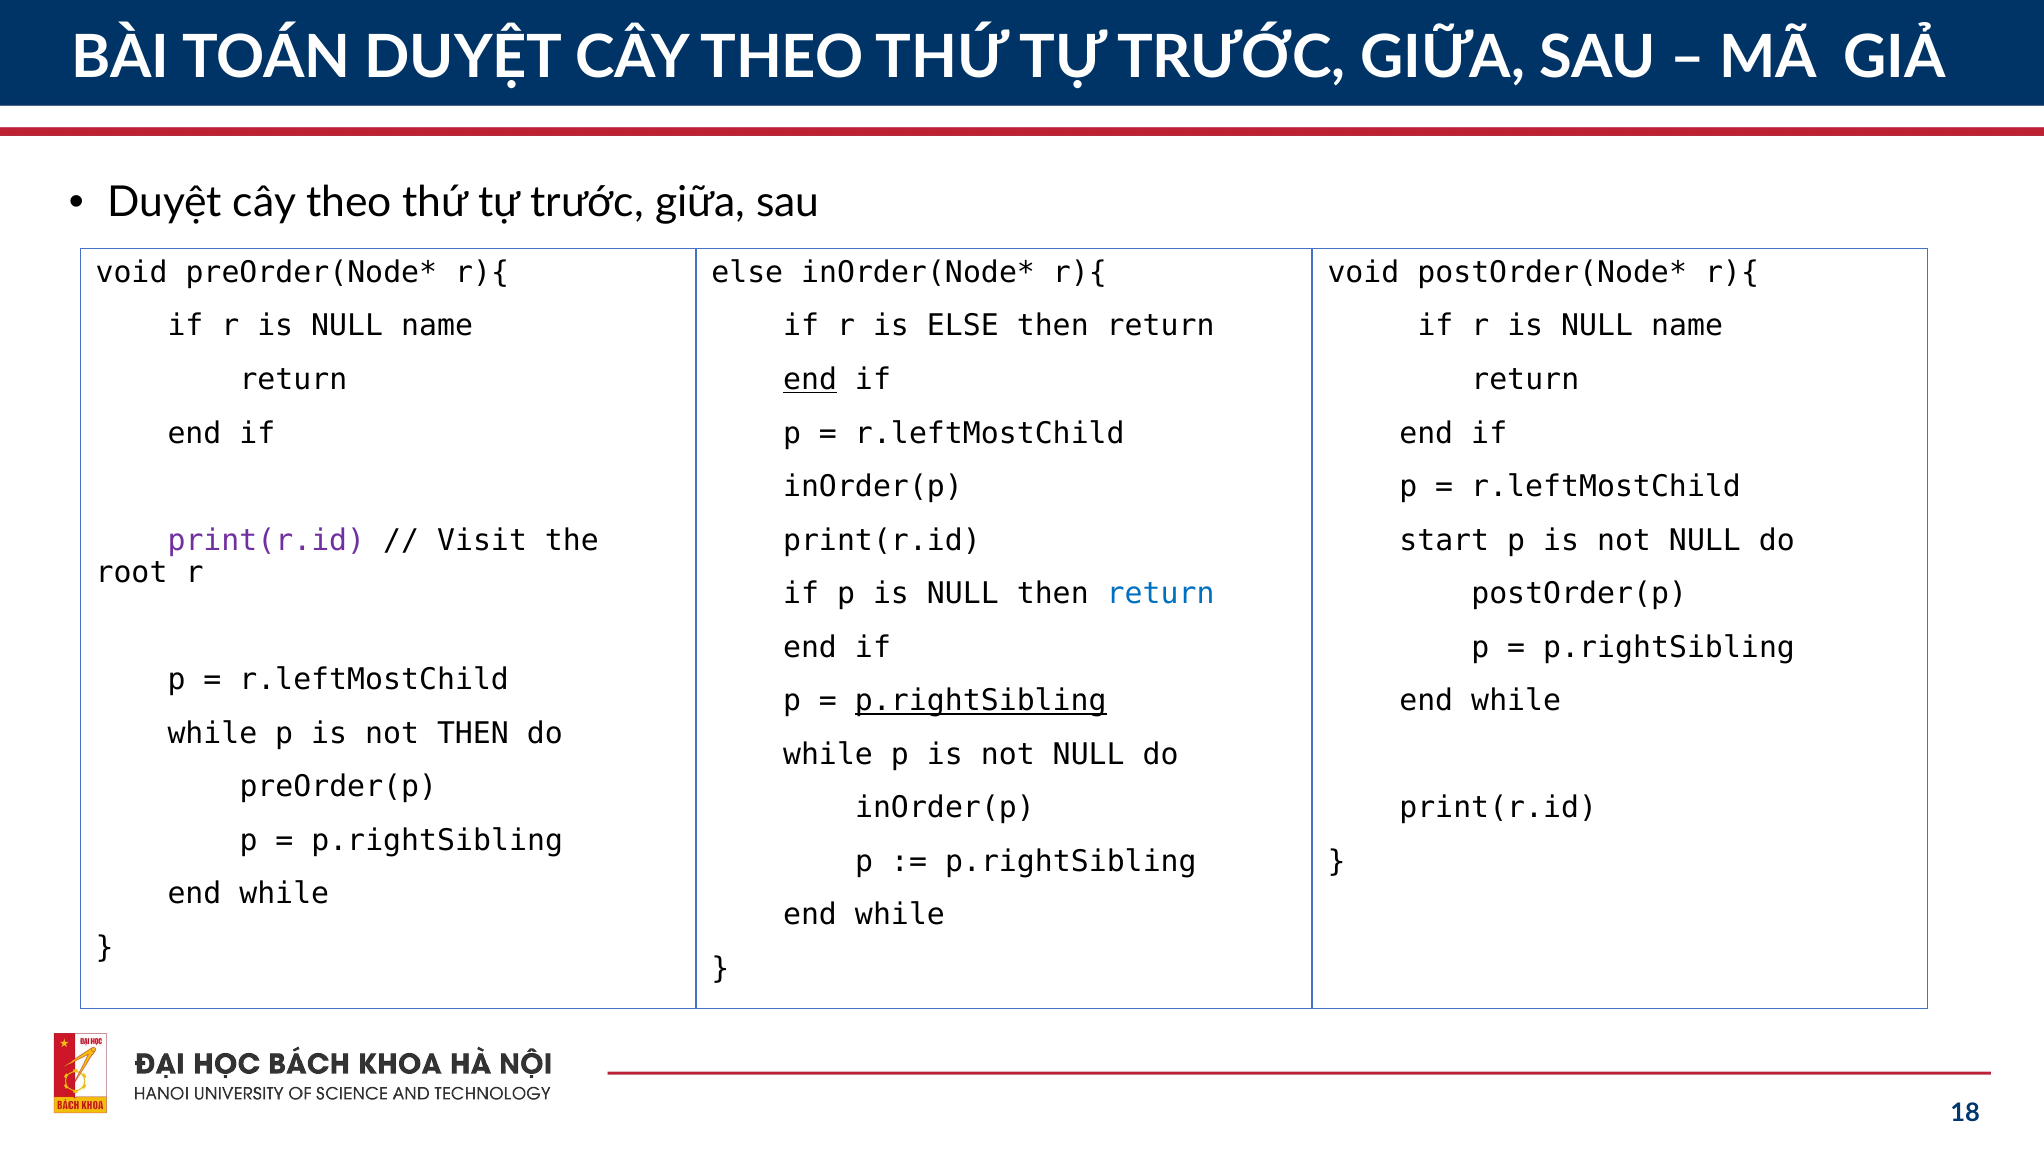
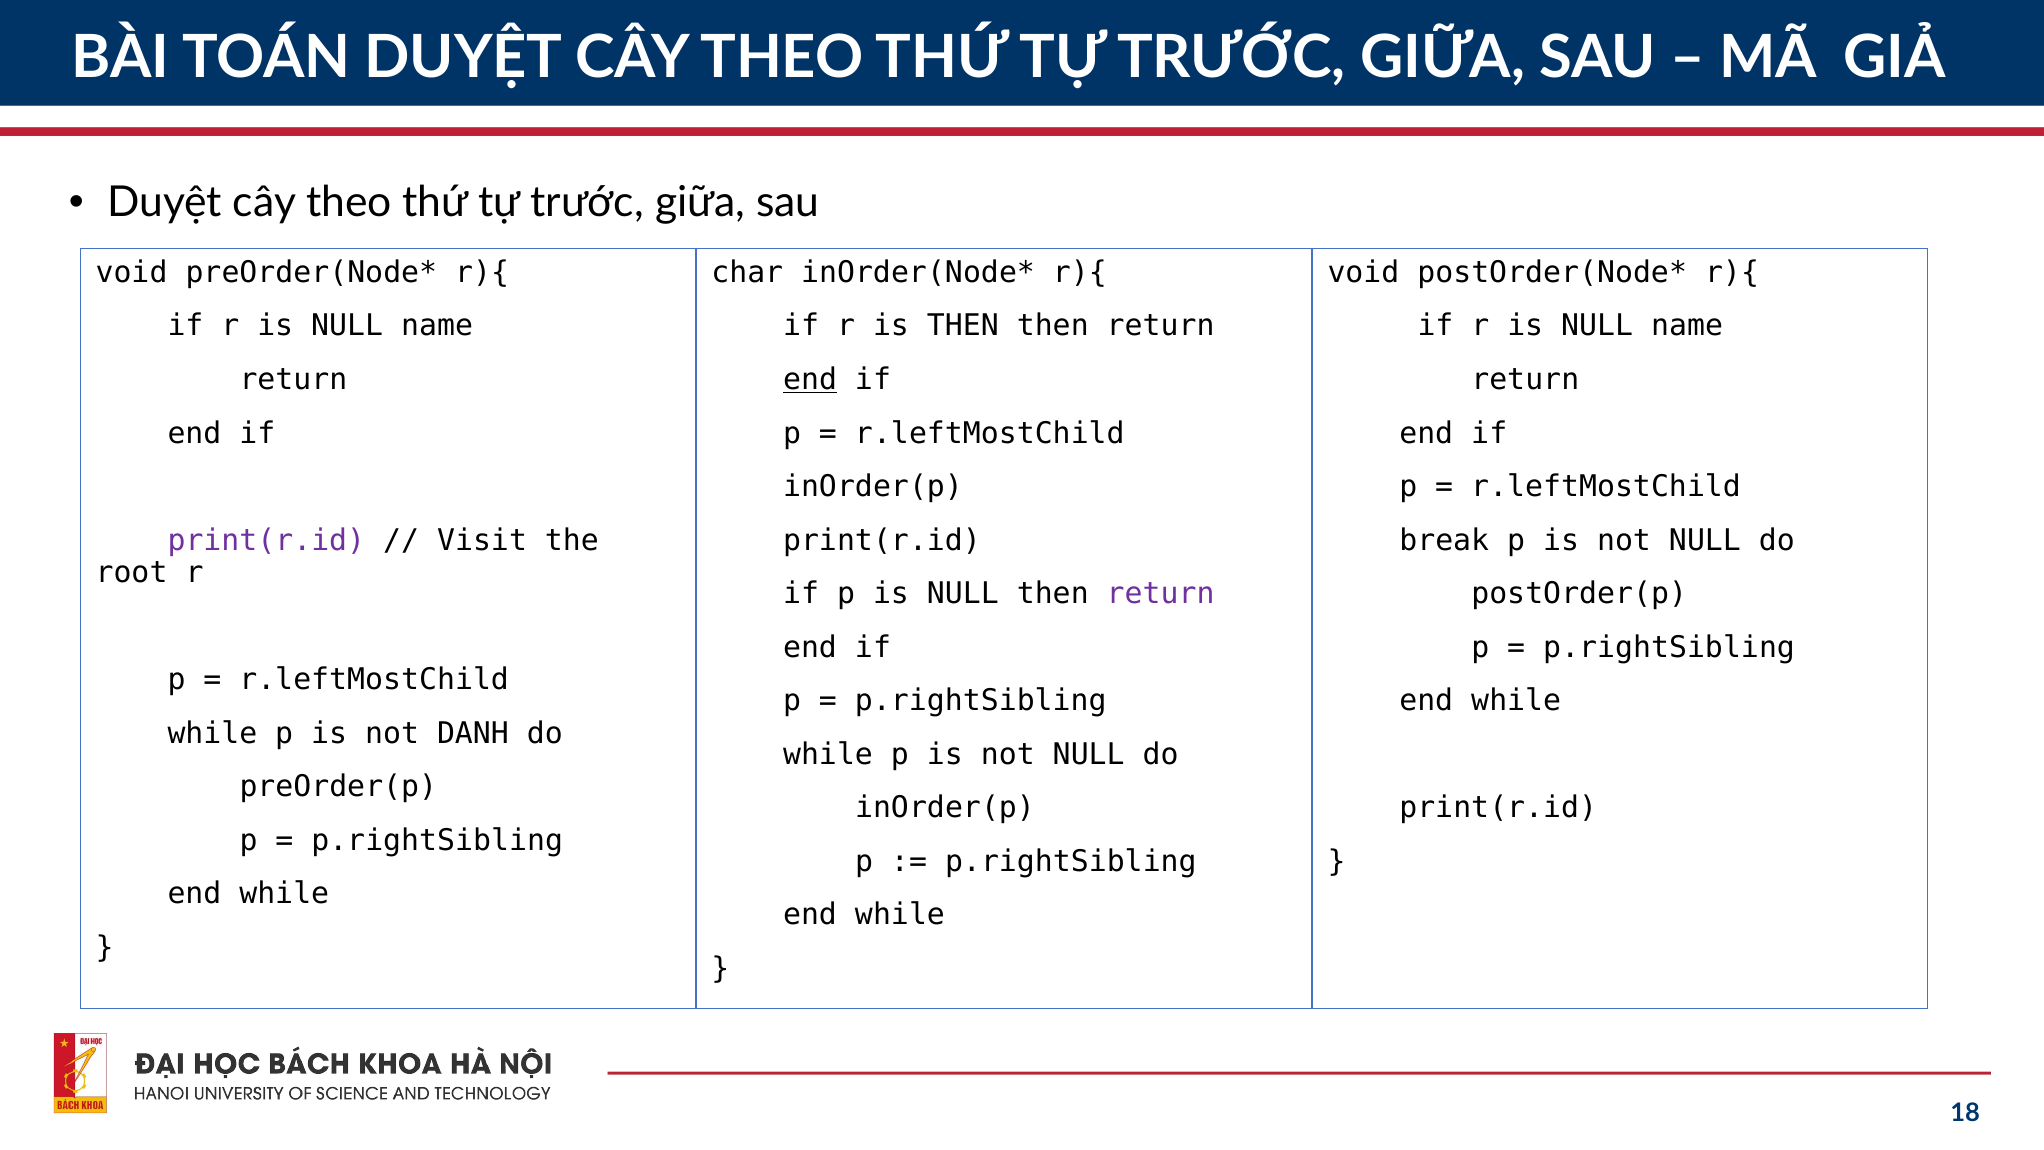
else at (747, 272): else -> char
is ELSE: ELSE -> THEN
start: start -> break
return at (1161, 594) colour: blue -> purple
p.rightSibling at (981, 701) underline: present -> none
not THEN: THEN -> DANH
